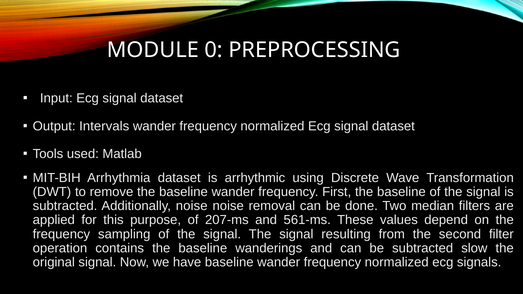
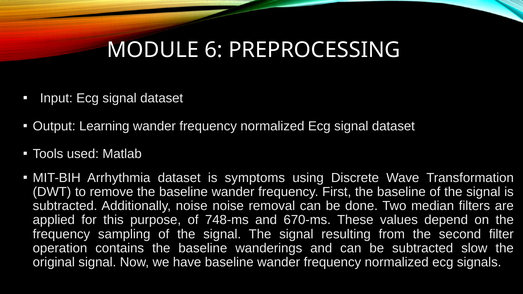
0: 0 -> 6
Intervals: Intervals -> Learning
arrhythmic: arrhythmic -> symptoms
207-ms: 207-ms -> 748-ms
561-ms: 561-ms -> 670-ms
